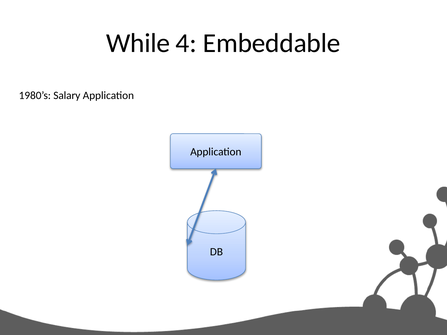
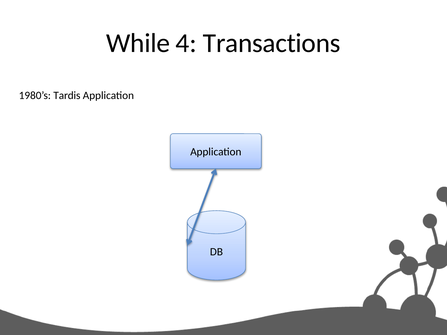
Embeddable: Embeddable -> Transactions
Salary: Salary -> Tardis
